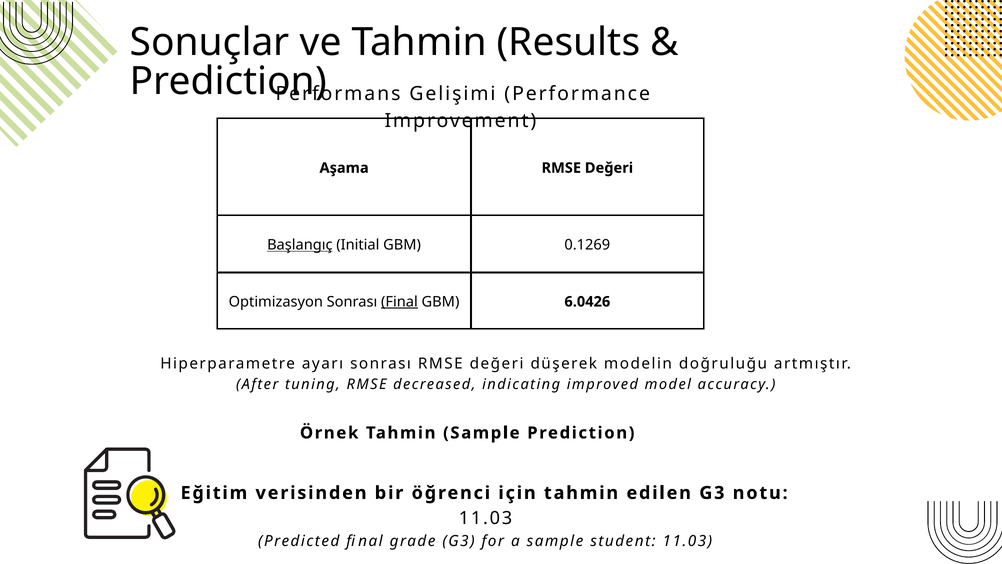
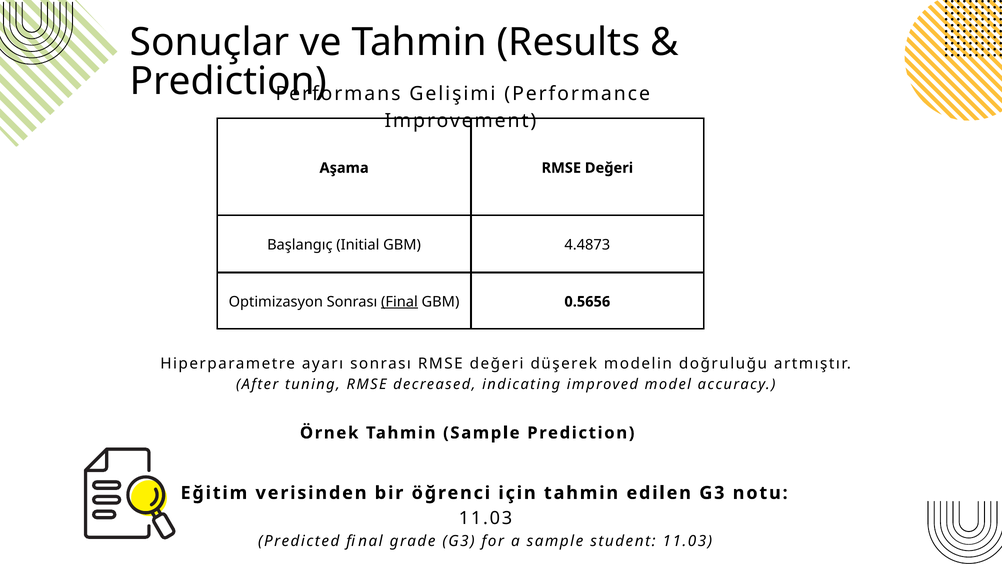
Başlangıç underline: present -> none
0.1269: 0.1269 -> 4.4873
6.0426: 6.0426 -> 0.5656
